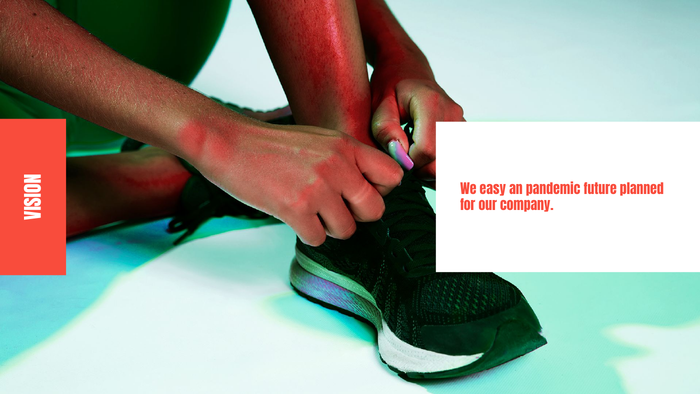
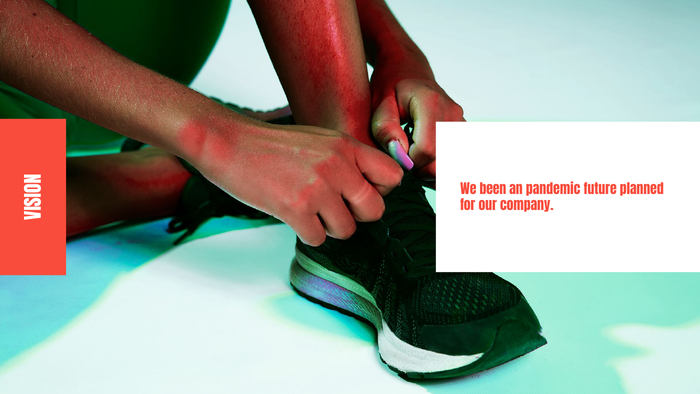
easy: easy -> been
